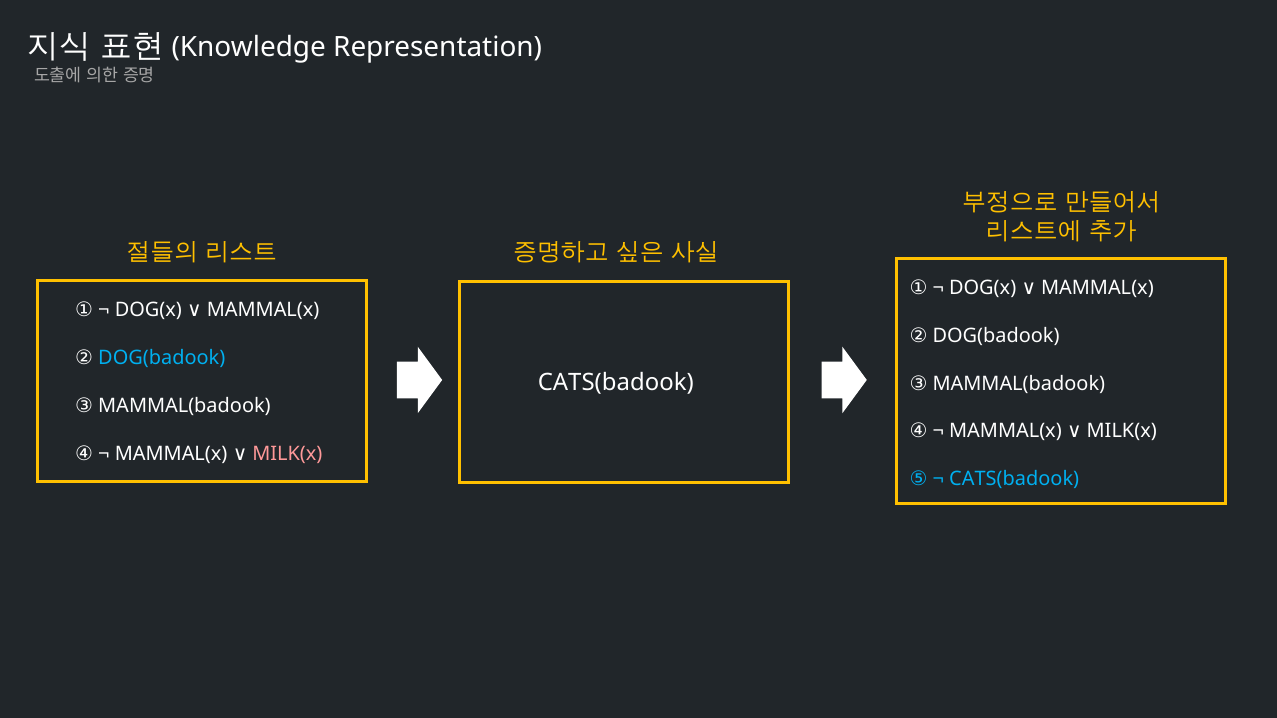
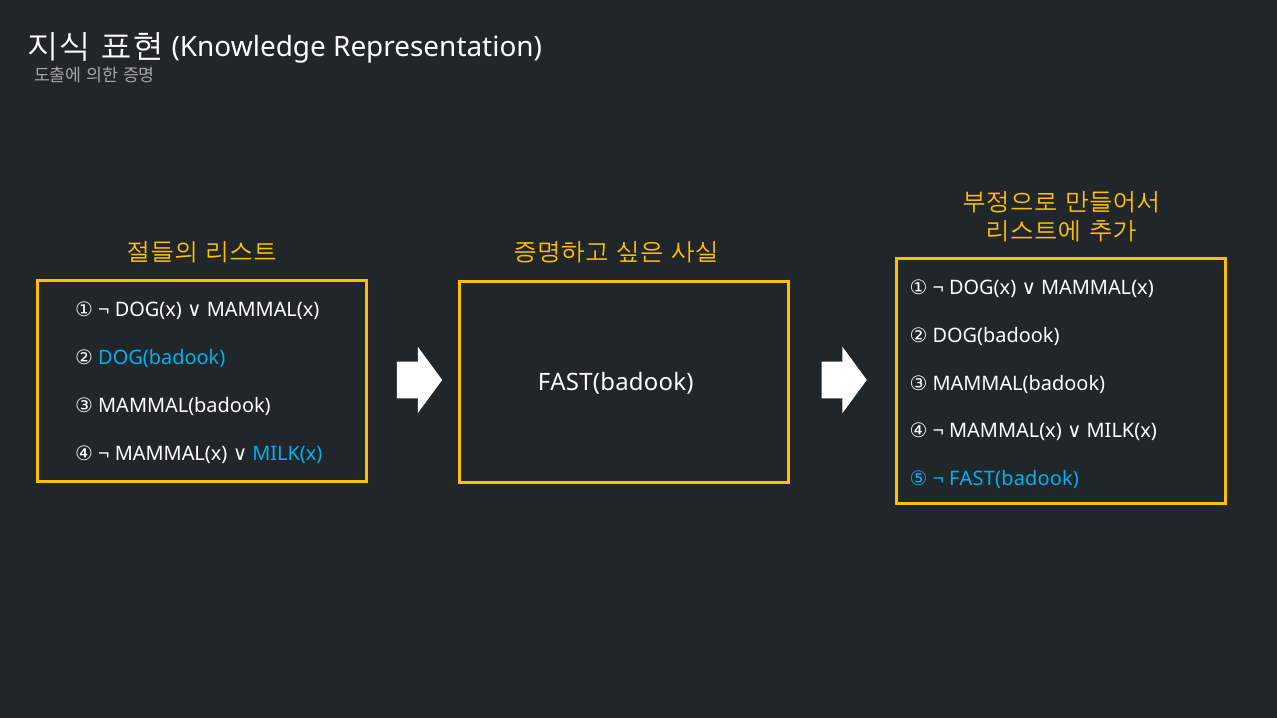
CATS(badook at (616, 383): CATS(badook -> FAST(badook
MILK(x at (287, 454) colour: pink -> light blue
CATS(badook at (1014, 479): CATS(badook -> FAST(badook
